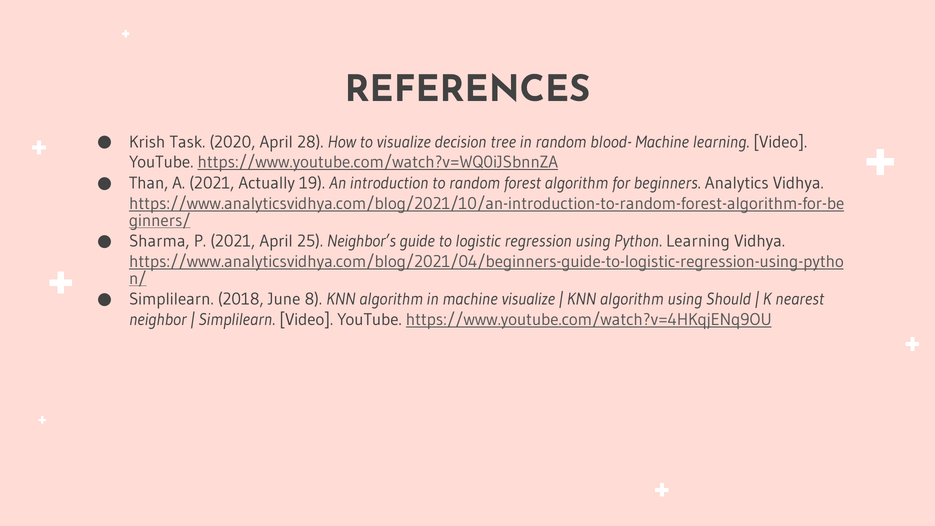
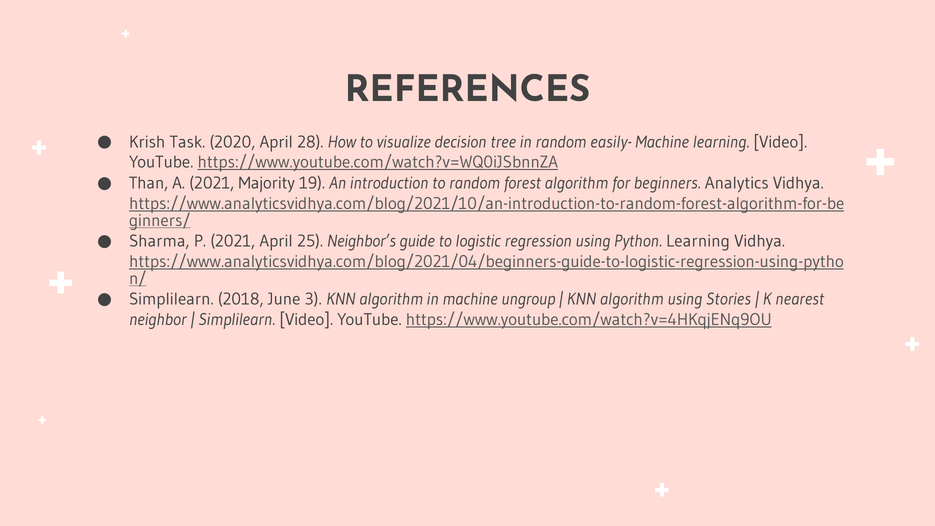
blood-: blood- -> easily-
Actually: Actually -> Majority
8: 8 -> 3
machine visualize: visualize -> ungroup
Should: Should -> Stories
